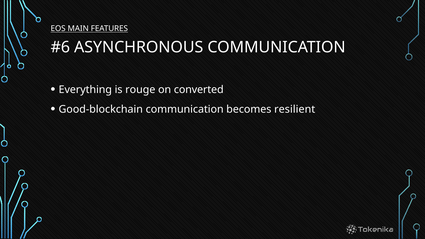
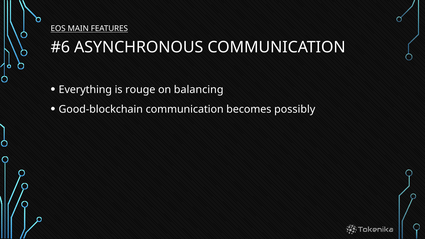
converted: converted -> balancing
resilient: resilient -> possibly
